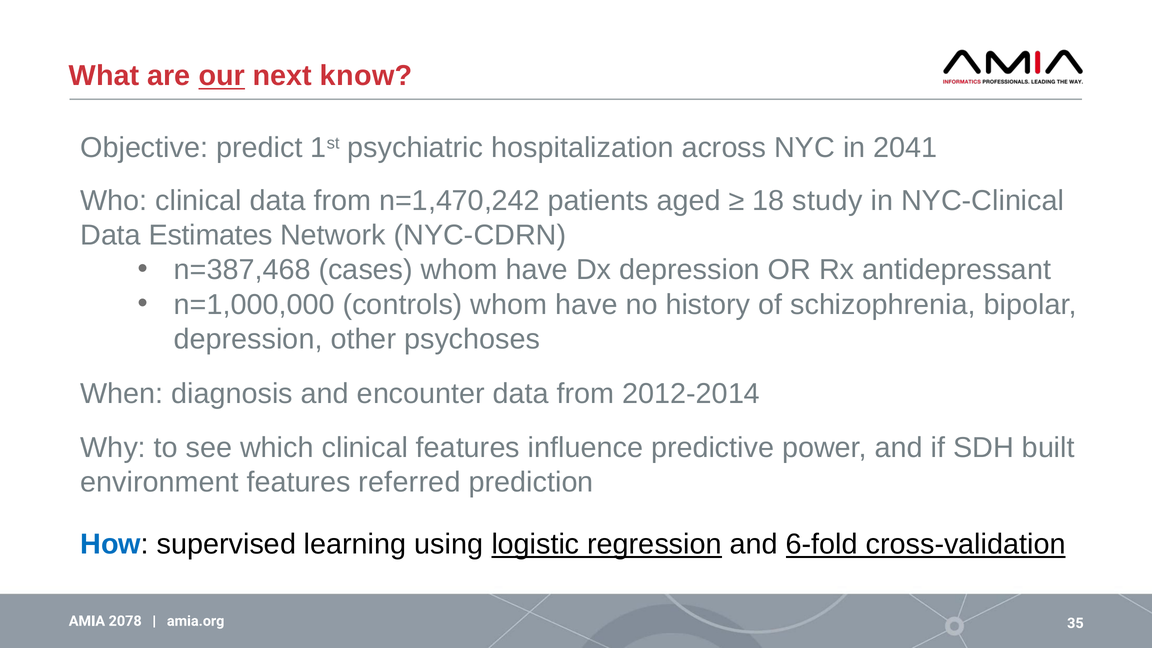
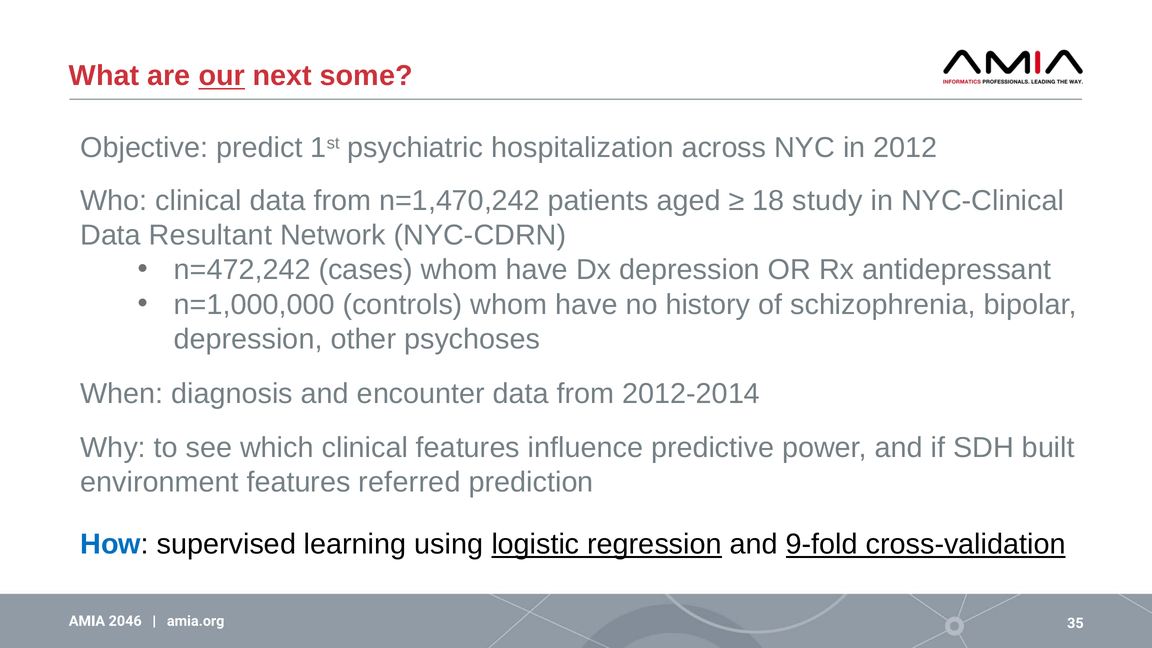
know: know -> some
2041: 2041 -> 2012
Estimates: Estimates -> Resultant
n=387,468: n=387,468 -> n=472,242
6-fold: 6-fold -> 9-fold
2078: 2078 -> 2046
